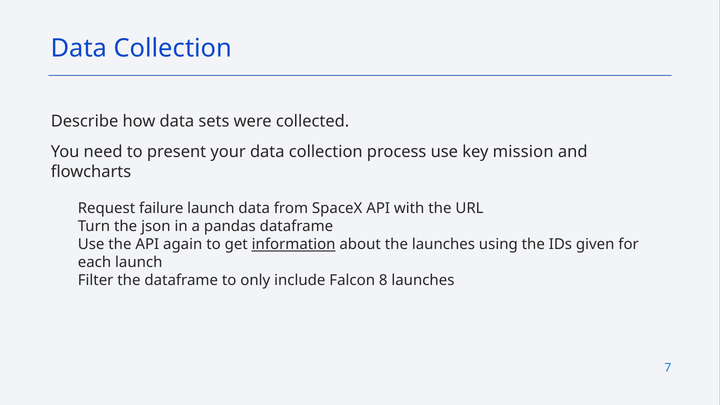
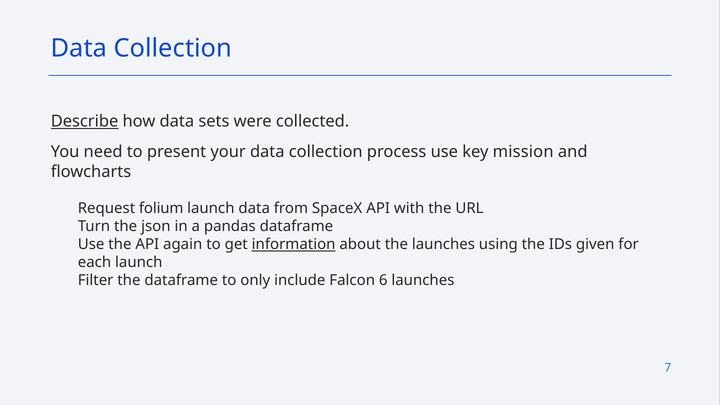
Describe underline: none -> present
failure: failure -> folium
8: 8 -> 6
